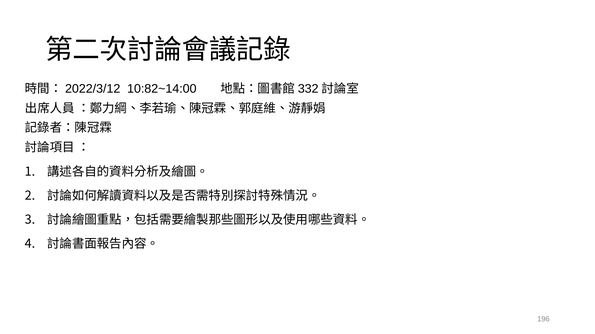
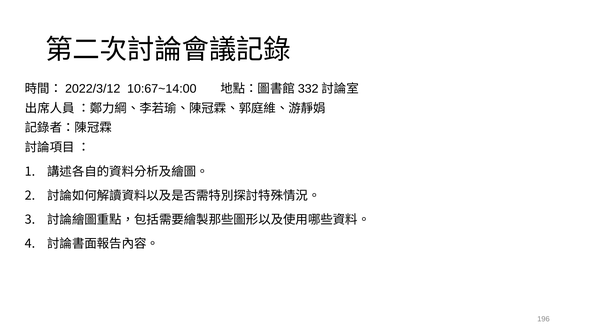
10:82~14:00: 10:82~14:00 -> 10:67~14:00
